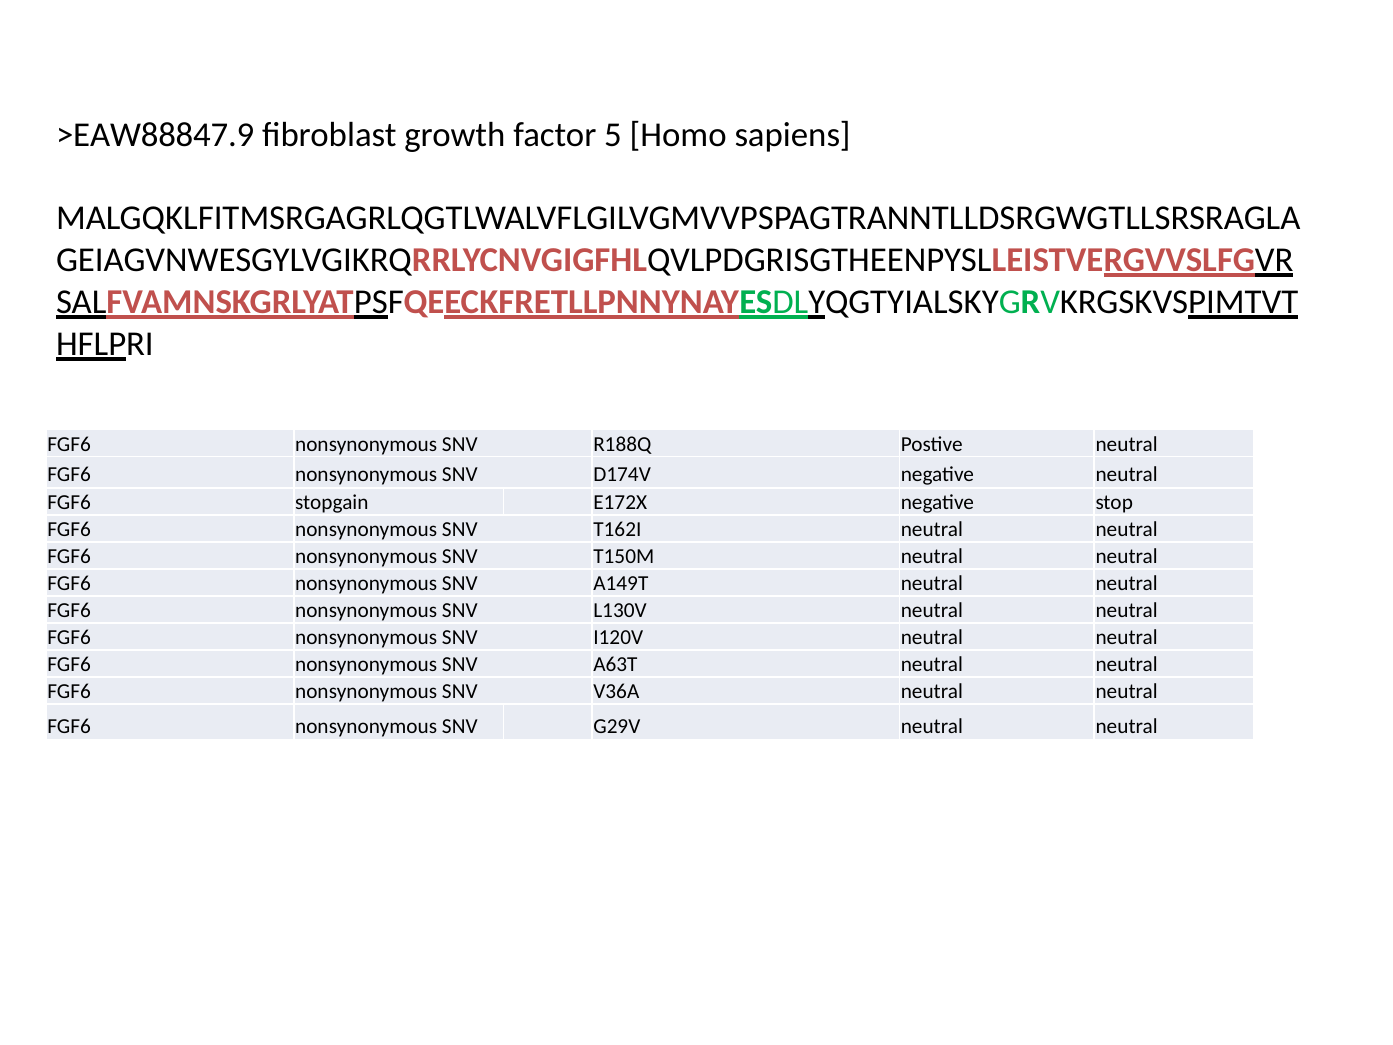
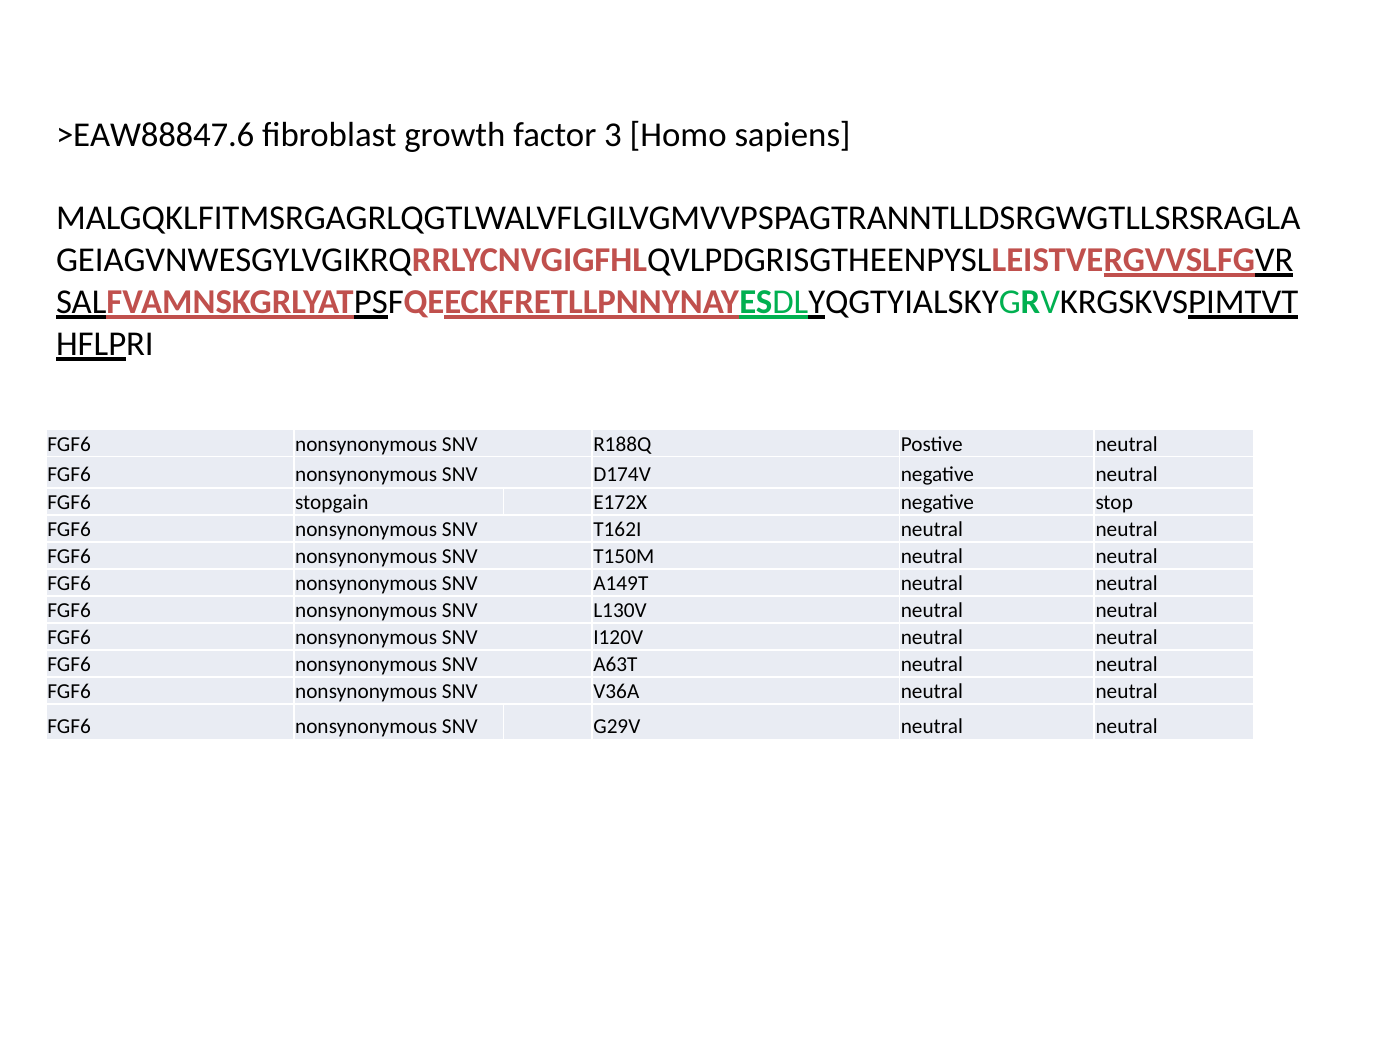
>EAW88847.9: >EAW88847.9 -> >EAW88847.6
5: 5 -> 3
